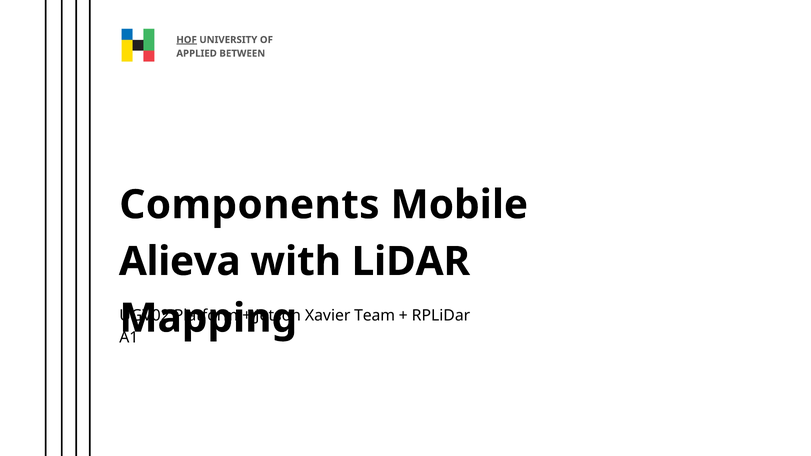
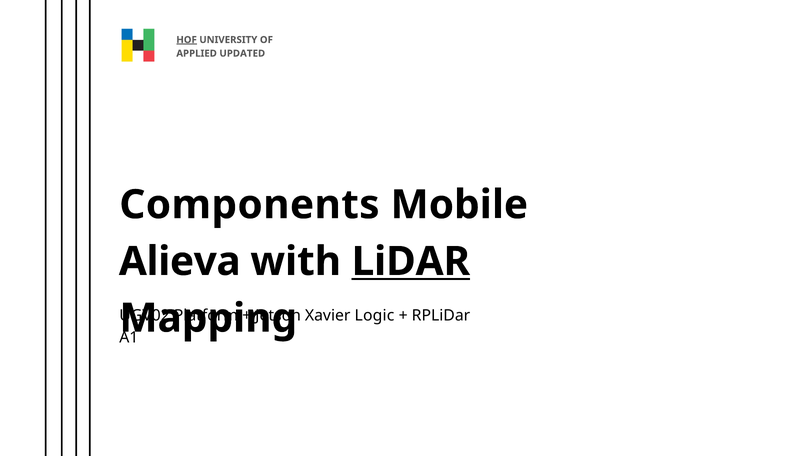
BETWEEN: BETWEEN -> UPDATED
LiDAR underline: none -> present
Team: Team -> Logic
